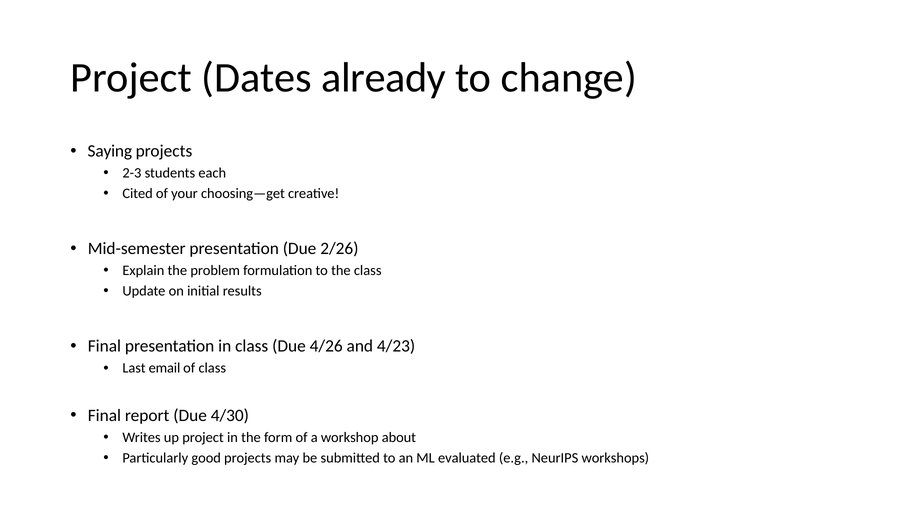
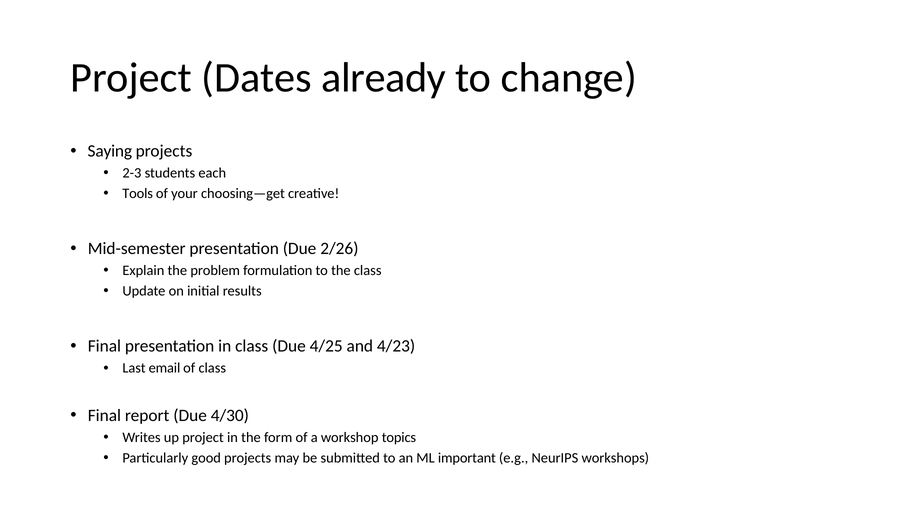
Cited: Cited -> Tools
4/26: 4/26 -> 4/25
about: about -> topics
evaluated: evaluated -> important
